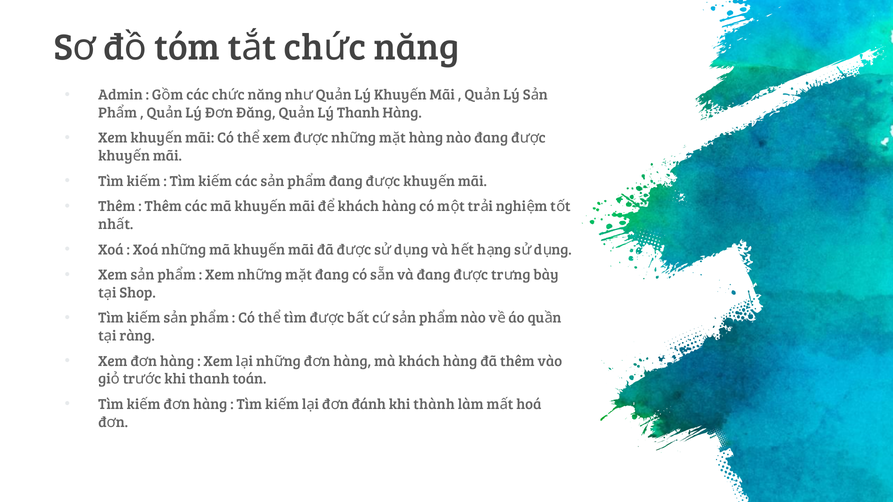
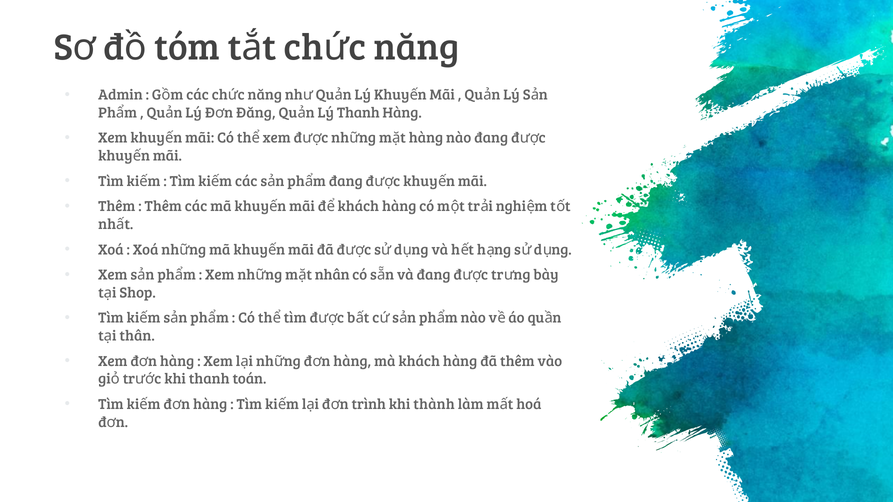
đang at (332, 275): đang -> nhân
ràng: ràng -> thân
đánh: đánh -> trình
